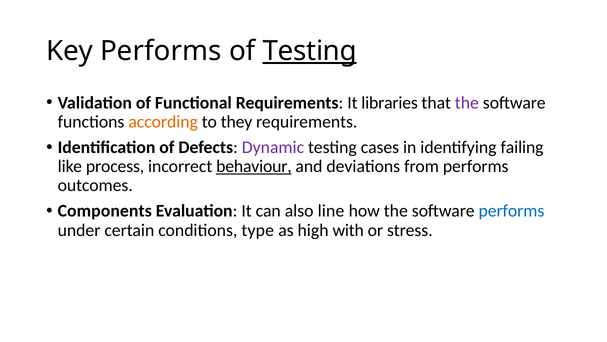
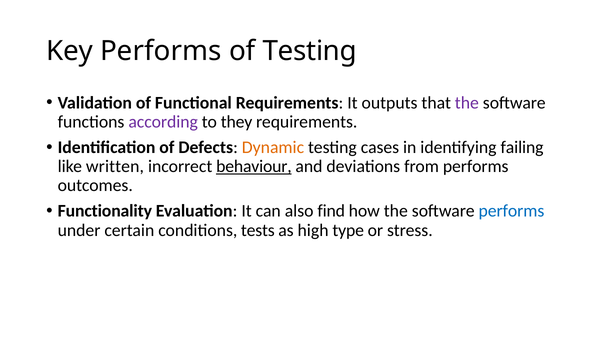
Testing at (310, 51) underline: present -> none
libraries: libraries -> outputs
according colour: orange -> purple
Dynamic colour: purple -> orange
process: process -> written
Components: Components -> Functionality
line: line -> find
type: type -> tests
with: with -> type
